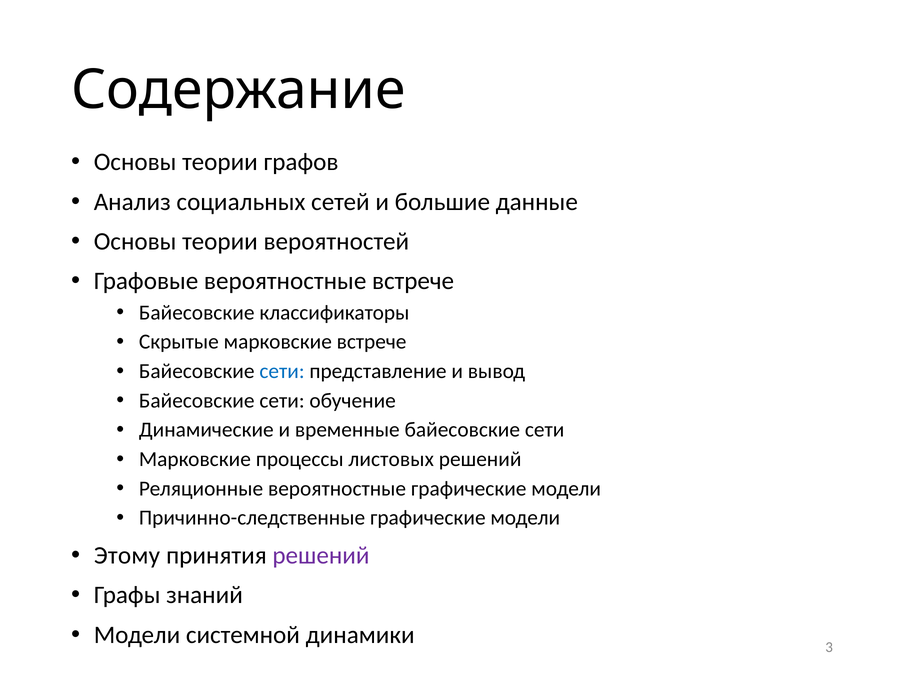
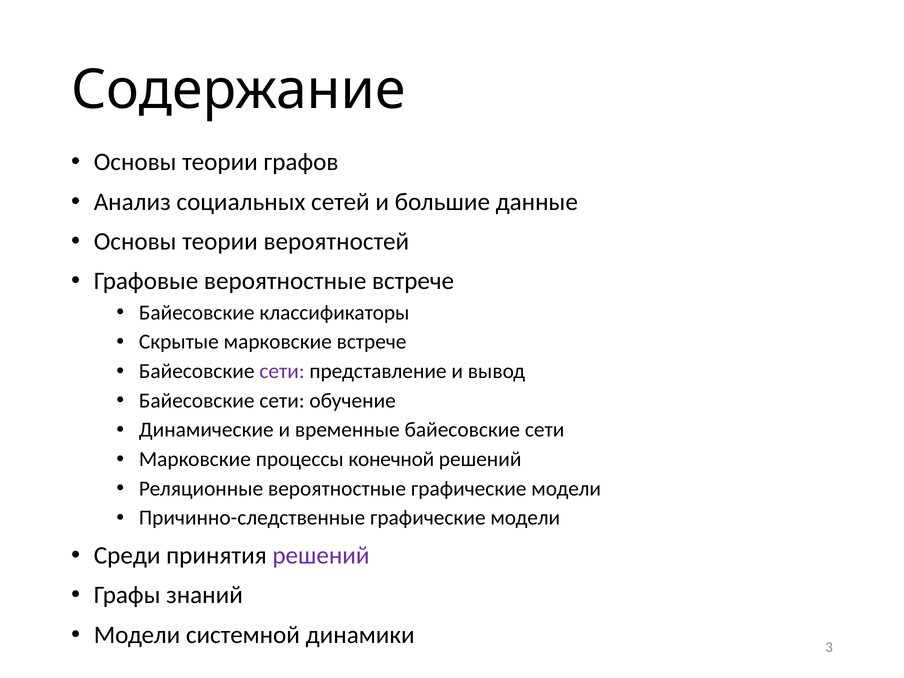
сети at (282, 371) colour: blue -> purple
листовых: листовых -> конечной
Этому: Этому -> Среди
